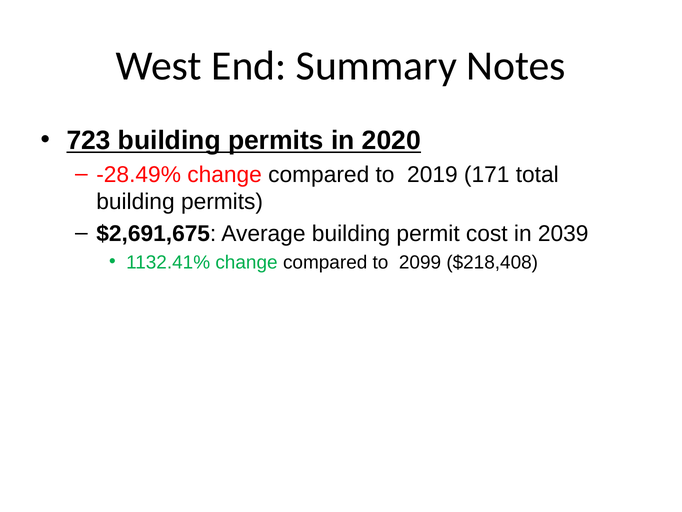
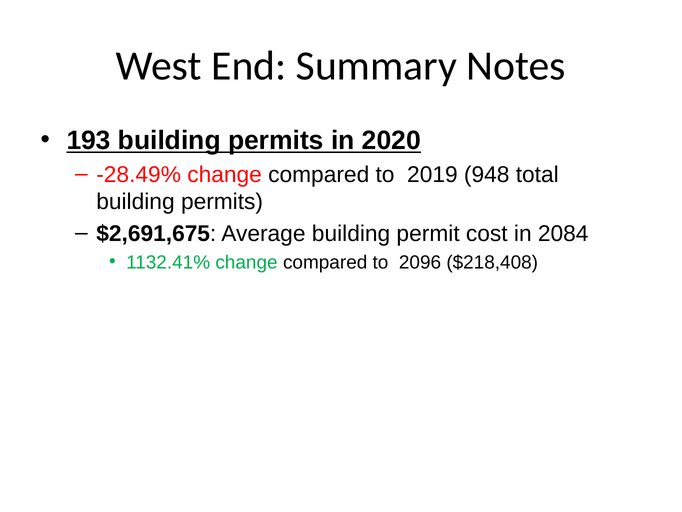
723: 723 -> 193
171: 171 -> 948
2039: 2039 -> 2084
2099: 2099 -> 2096
